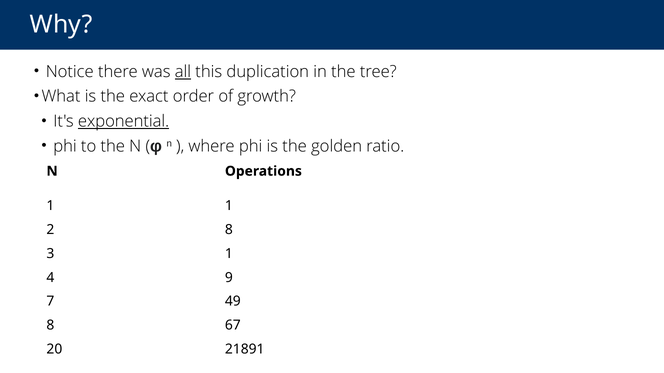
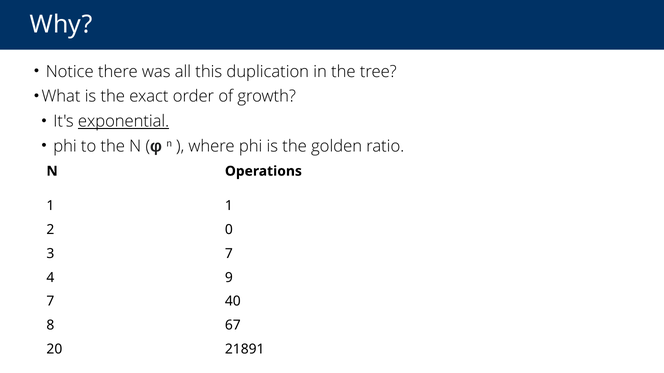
all underline: present -> none
2 8: 8 -> 0
3 1: 1 -> 7
49: 49 -> 40
